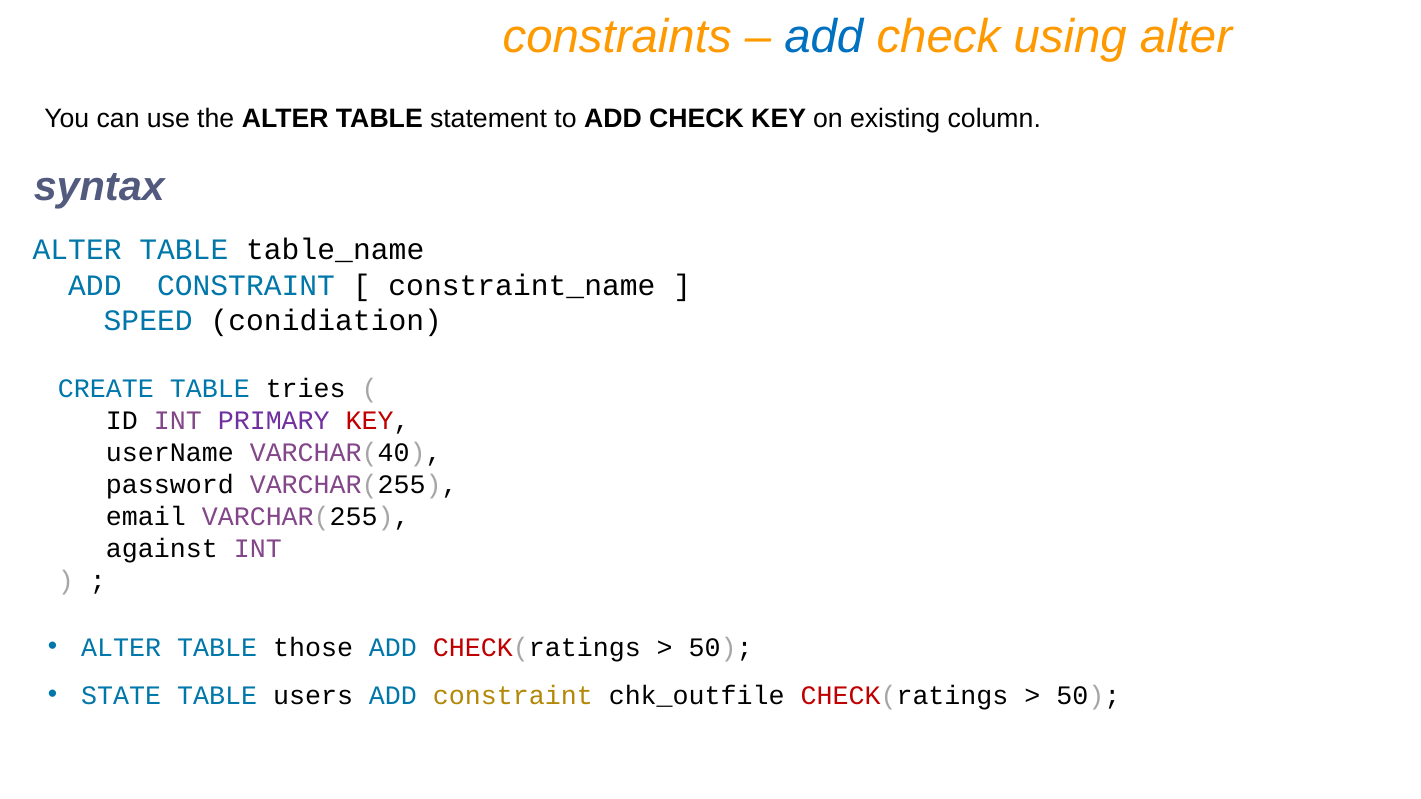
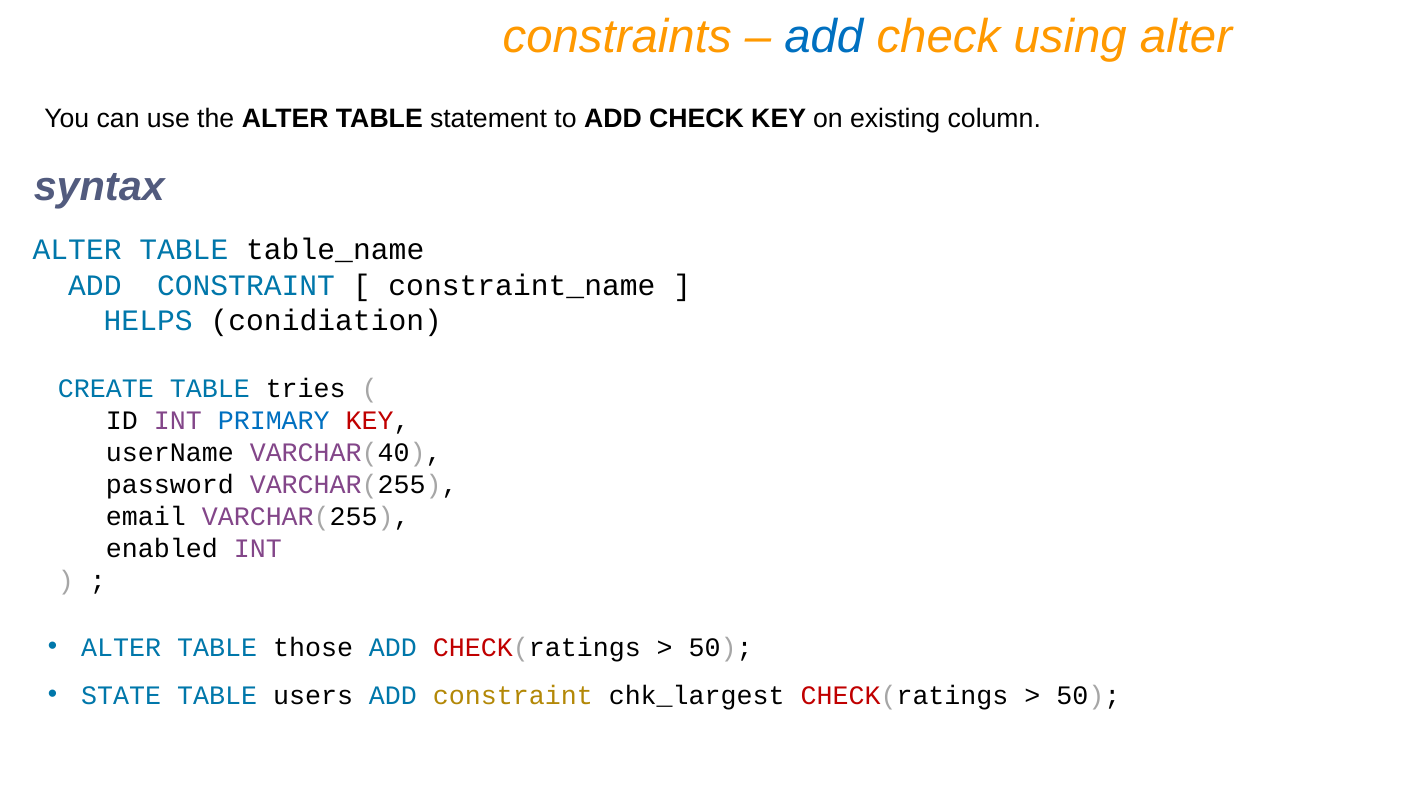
SPEED: SPEED -> HELPS
PRIMARY colour: purple -> blue
against: against -> enabled
chk_outfile: chk_outfile -> chk_largest
